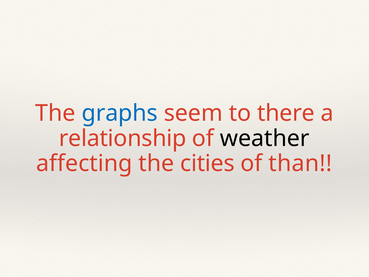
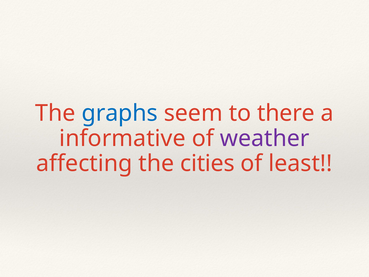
relationship: relationship -> informative
weather colour: black -> purple
than: than -> least
